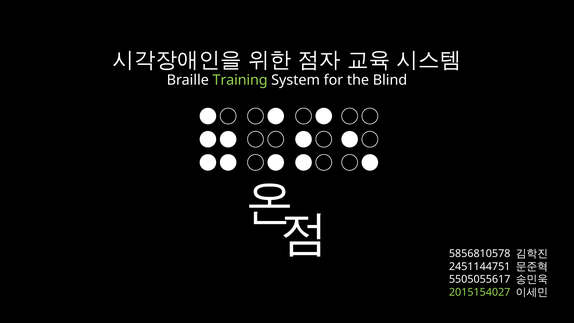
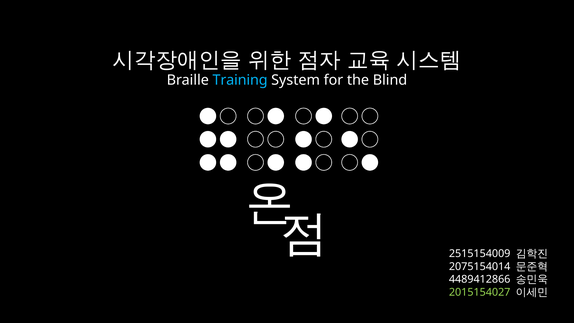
Training colour: light green -> light blue
5856810578: 5856810578 -> 2515154009
2451144751: 2451144751 -> 2075154014
5505055617: 5505055617 -> 4489412866
